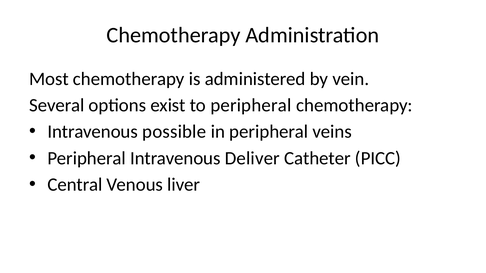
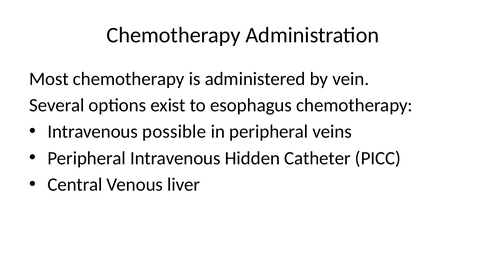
to peripheral: peripheral -> esophagus
Deliver: Deliver -> Hidden
